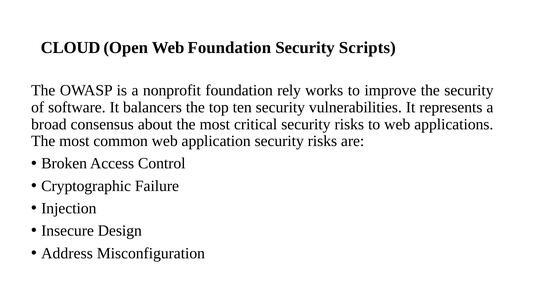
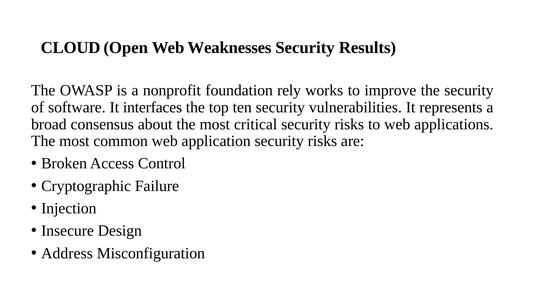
Web Foundation: Foundation -> Weaknesses
Scripts: Scripts -> Results
balancers: balancers -> interfaces
